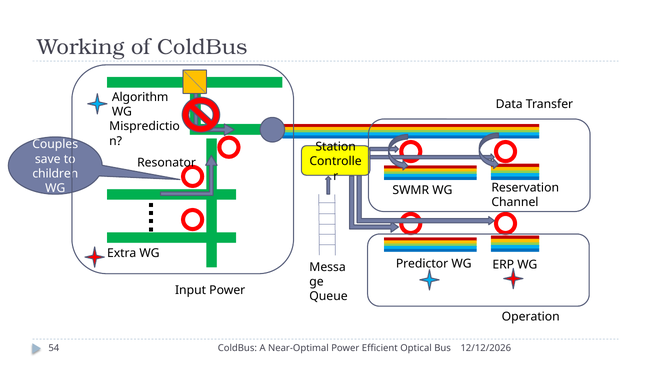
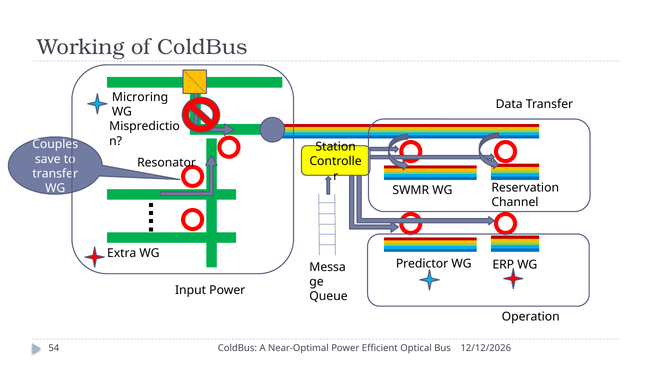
Algorithm: Algorithm -> Microring
children at (55, 174): children -> transfer
